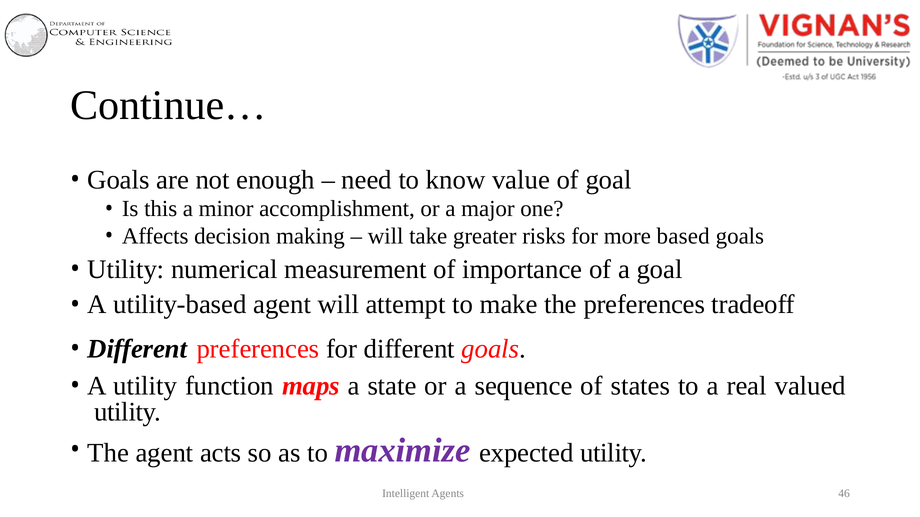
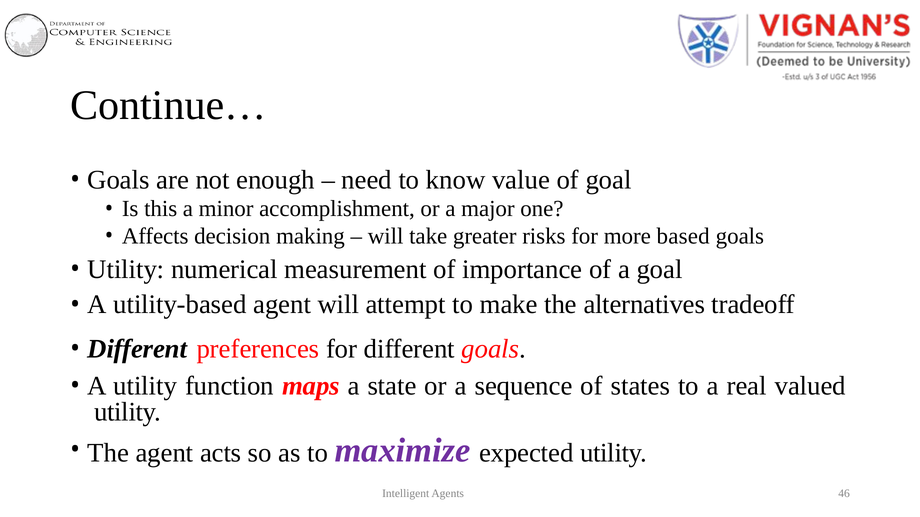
the preferences: preferences -> alternatives
